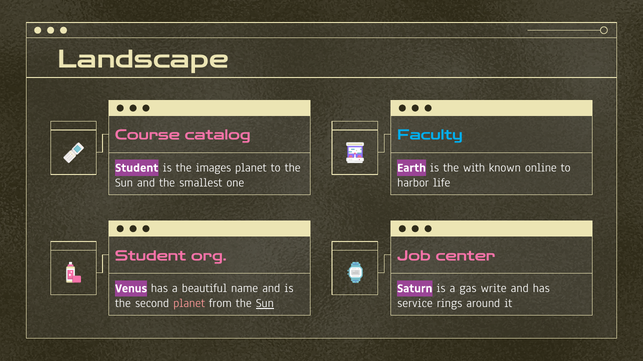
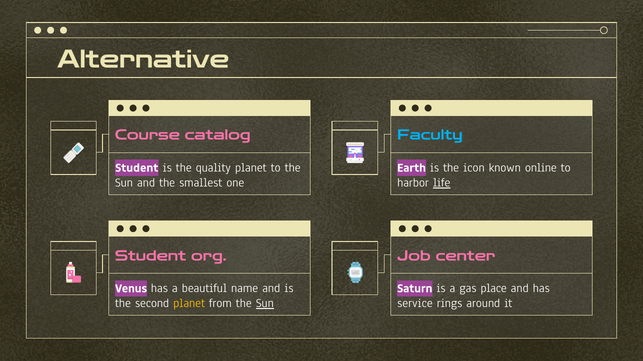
Landscape: Landscape -> Alternative
images: images -> quality
with: with -> icon
life underline: none -> present
write: write -> place
planet at (189, 304) colour: pink -> yellow
